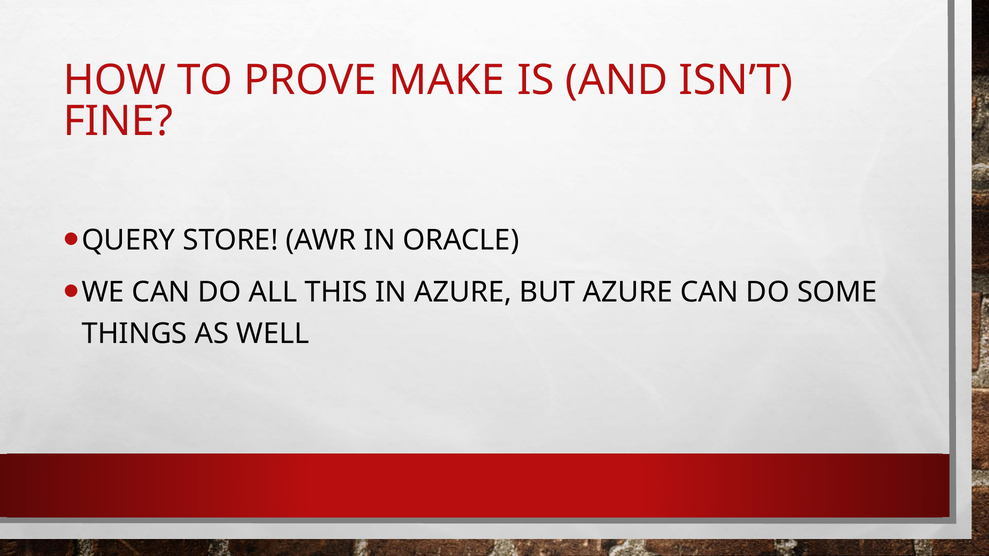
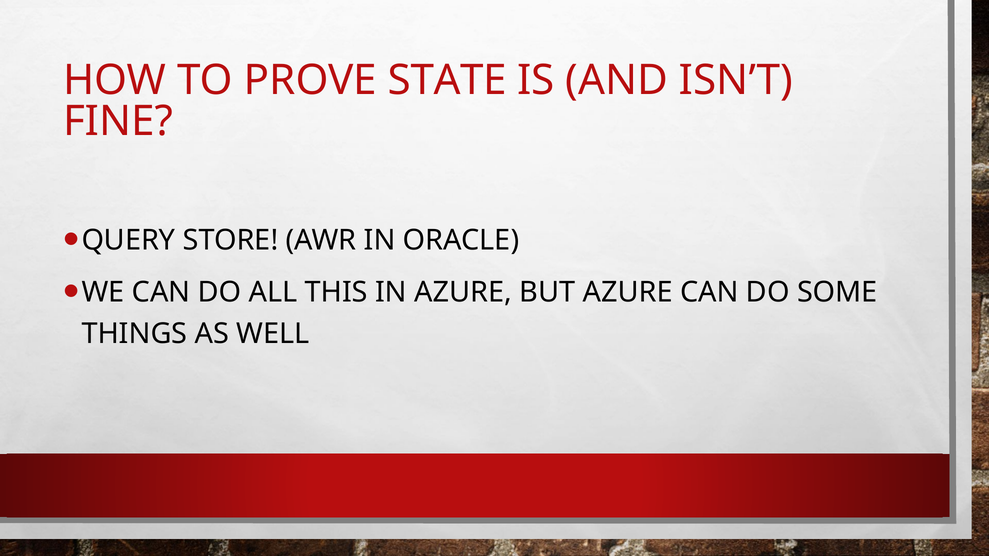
MAKE: MAKE -> STATE
